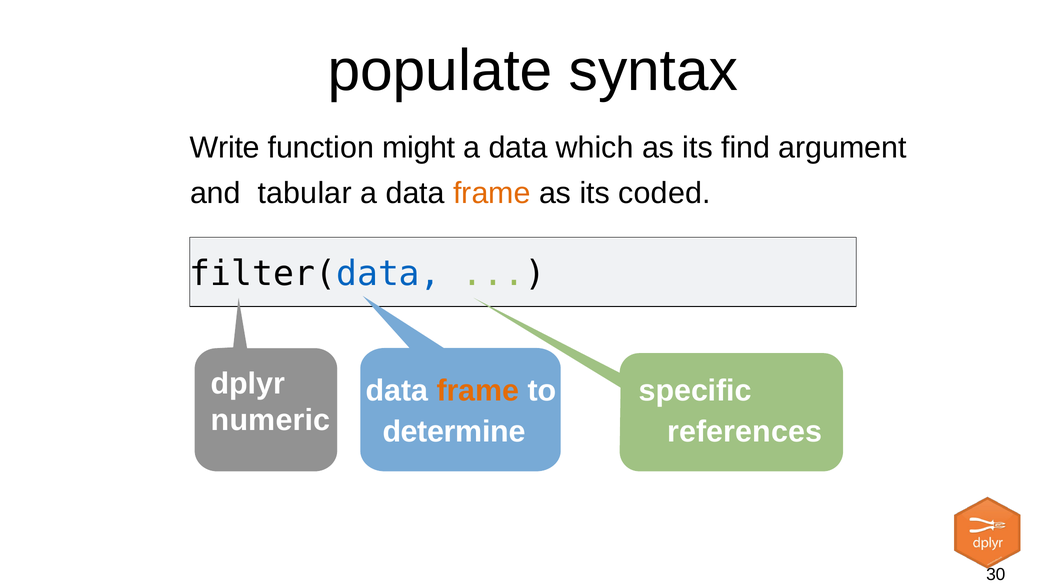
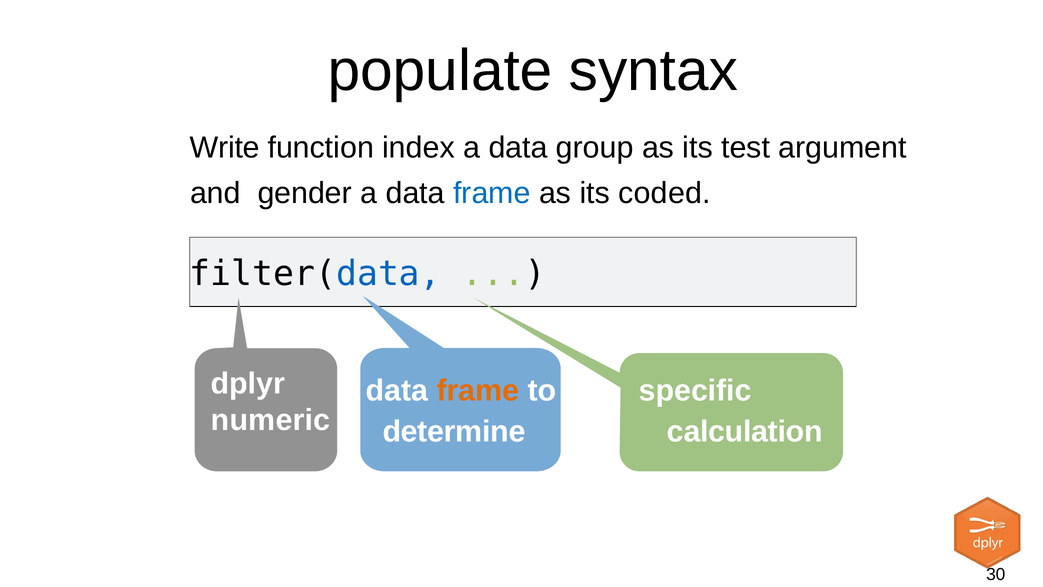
might: might -> index
which: which -> group
find: find -> test
tabular: tabular -> gender
frame at (492, 193) colour: orange -> blue
references: references -> calculation
